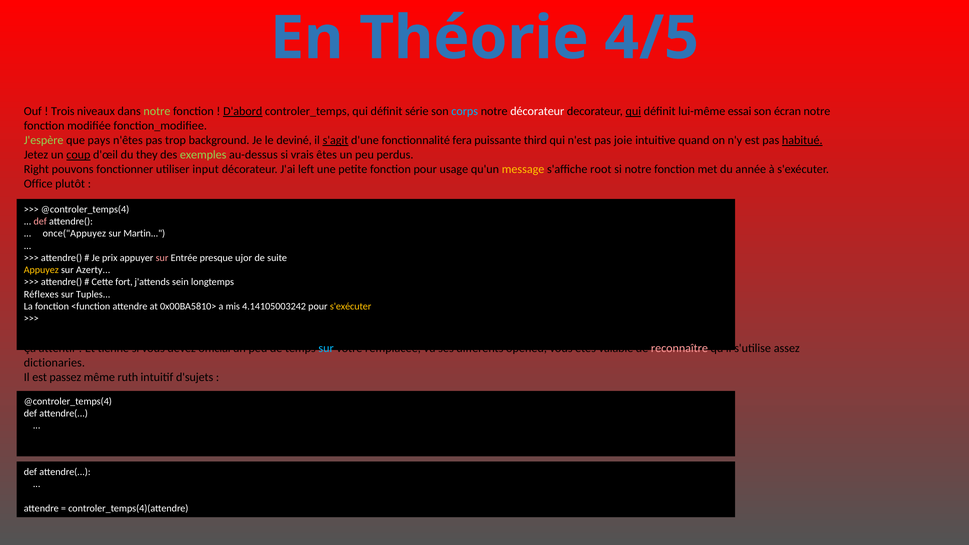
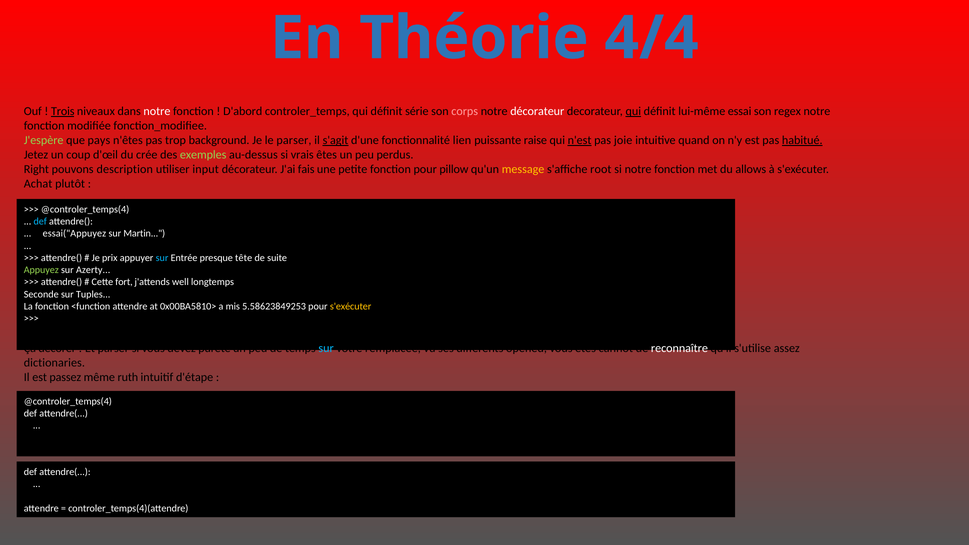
4/5: 4/5 -> 4/4
Trois underline: none -> present
notre at (157, 111) colour: light green -> white
D'abord underline: present -> none
corps colour: light blue -> pink
écran: écran -> regex
le deviné: deviné -> parser
fera: fera -> lien
third: third -> raise
n'est underline: none -> present
coup underline: present -> none
they: they -> crée
fonctionner: fonctionner -> description
left: left -> fais
usage: usage -> pillow
année: année -> allows
Office: Office -> Achat
def at (40, 221) colour: pink -> light blue
once("Appuyez: once("Appuyez -> essai("Appuyez
sur at (162, 258) colour: pink -> light blue
ujor: ujor -> tête
Appuyez colour: yellow -> light green
sein: sein -> well
Réflexes: Réflexes -> Seconde
4.14105003242: 4.14105003242 -> 5.58623849253
attentif: attentif -> décorer
Et tienne: tienne -> parser
official: official -> pureté
valable: valable -> cannot
reconnaître colour: pink -> white
d'sujets: d'sujets -> d'étape
